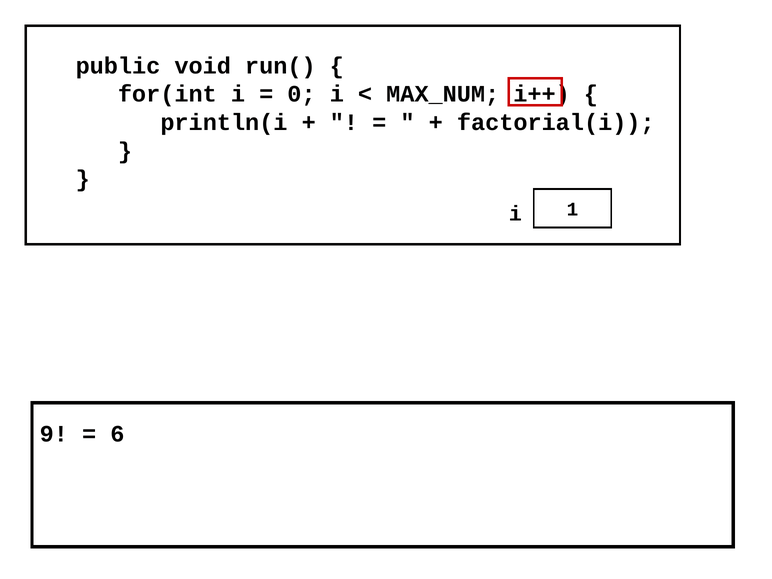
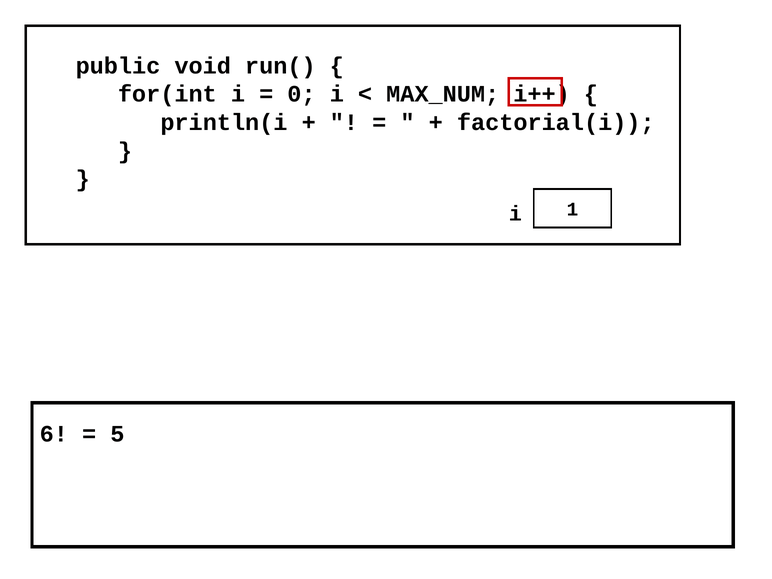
9: 9 -> 6
6: 6 -> 5
